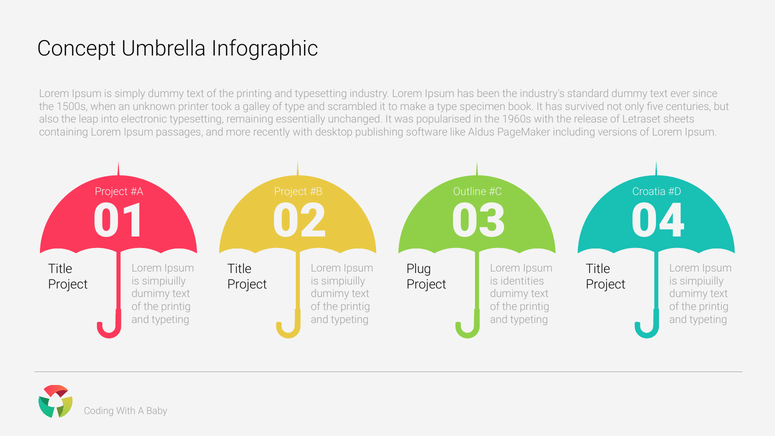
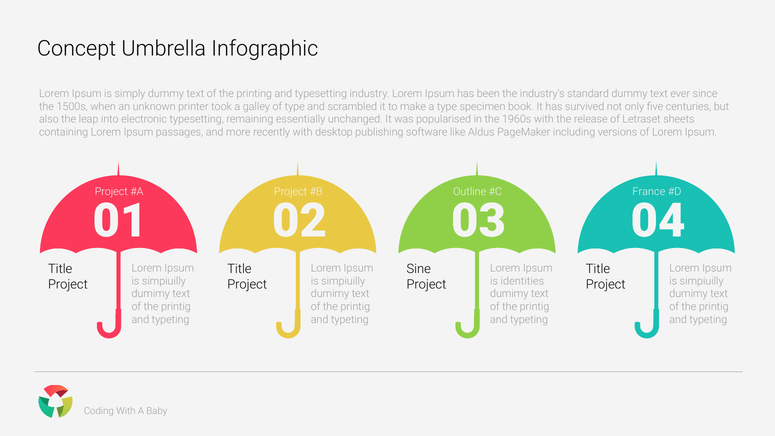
Croatia: Croatia -> France
Plug: Plug -> Sine
